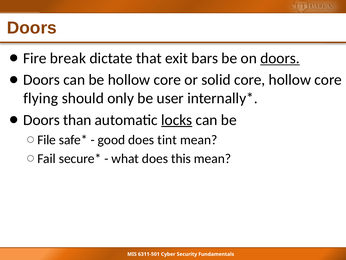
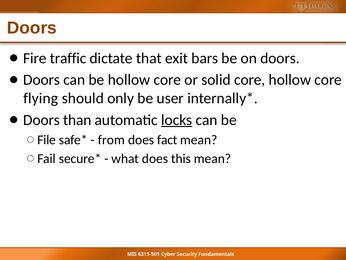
break: break -> traffic
doors at (280, 58) underline: present -> none
good: good -> from
tint: tint -> fact
